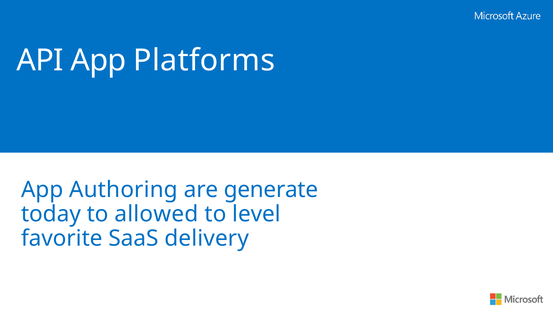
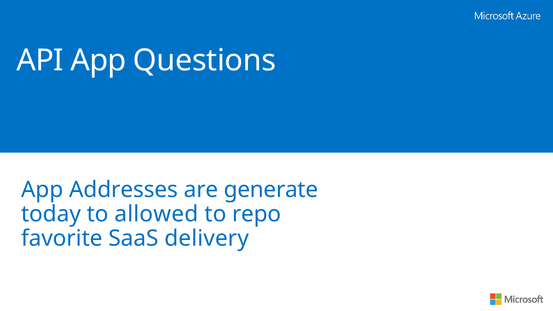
Platforms: Platforms -> Questions
Authoring: Authoring -> Addresses
level: level -> repo
